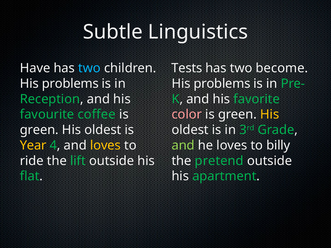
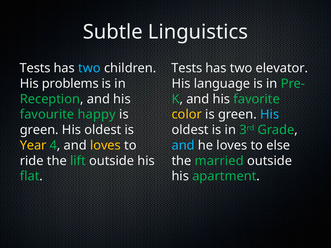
Have at (35, 68): Have -> Tests
become: become -> elevator
problems at (222, 84): problems -> language
coffee: coffee -> happy
color colour: pink -> yellow
His at (270, 115) colour: yellow -> light blue
and at (183, 145) colour: light green -> light blue
billy: billy -> else
pretend: pretend -> married
